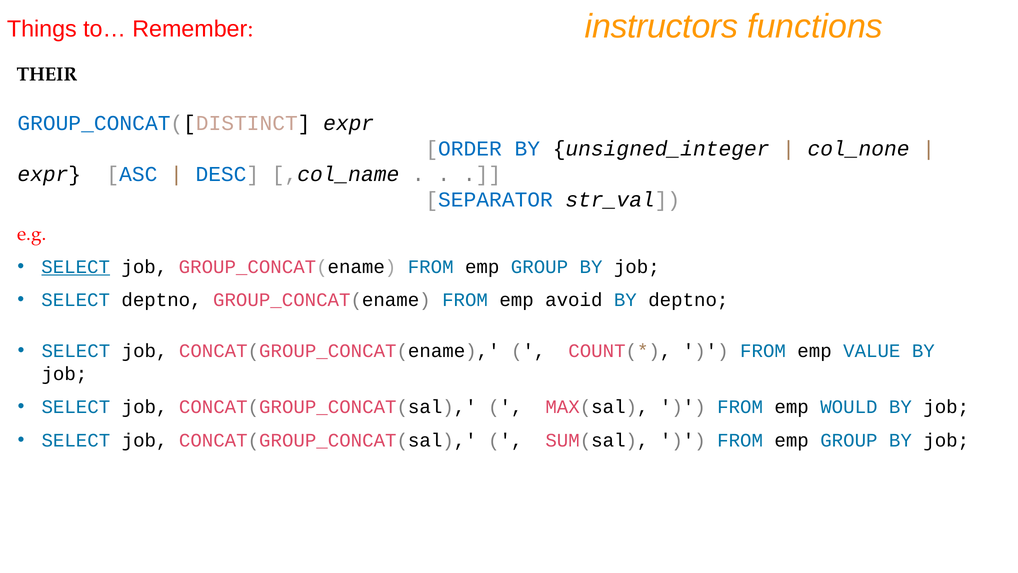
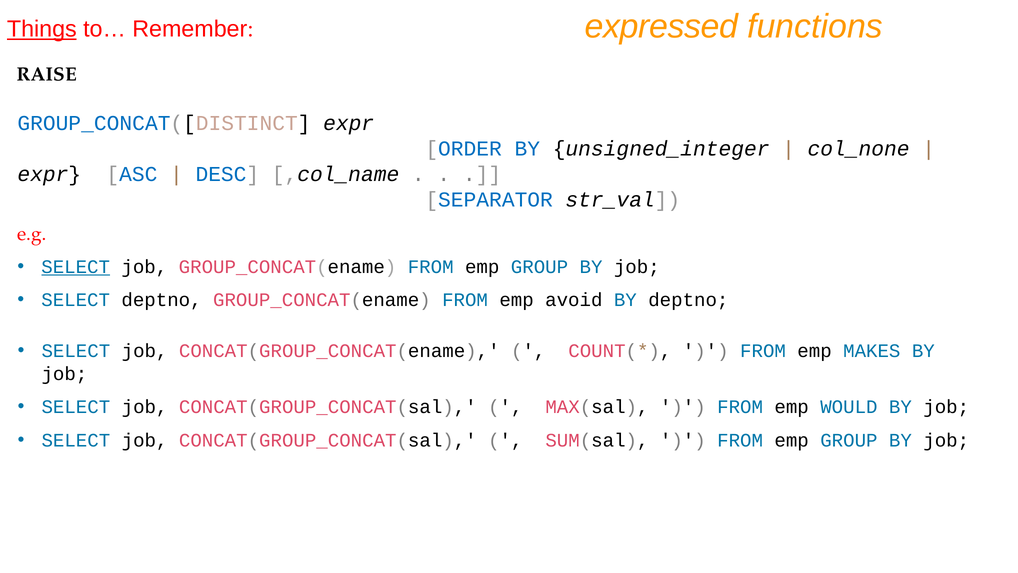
instructors: instructors -> expressed
Things underline: none -> present
THEIR: THEIR -> RAISE
VALUE: VALUE -> MAKES
